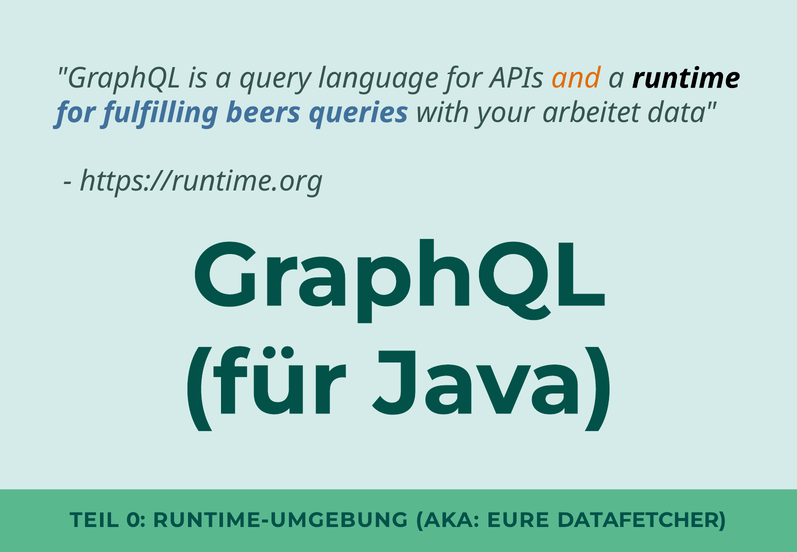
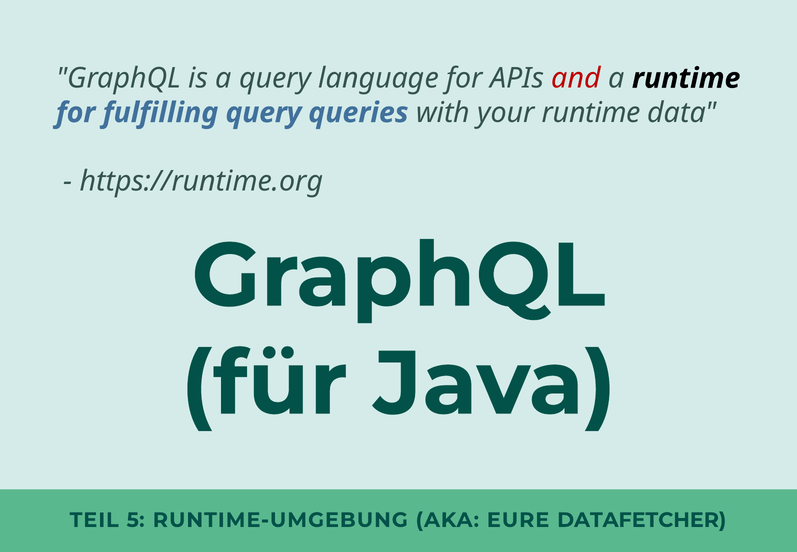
and colour: orange -> red
fulfilling beers: beers -> query
your arbeitet: arbeitet -> runtime
0: 0 -> 5
